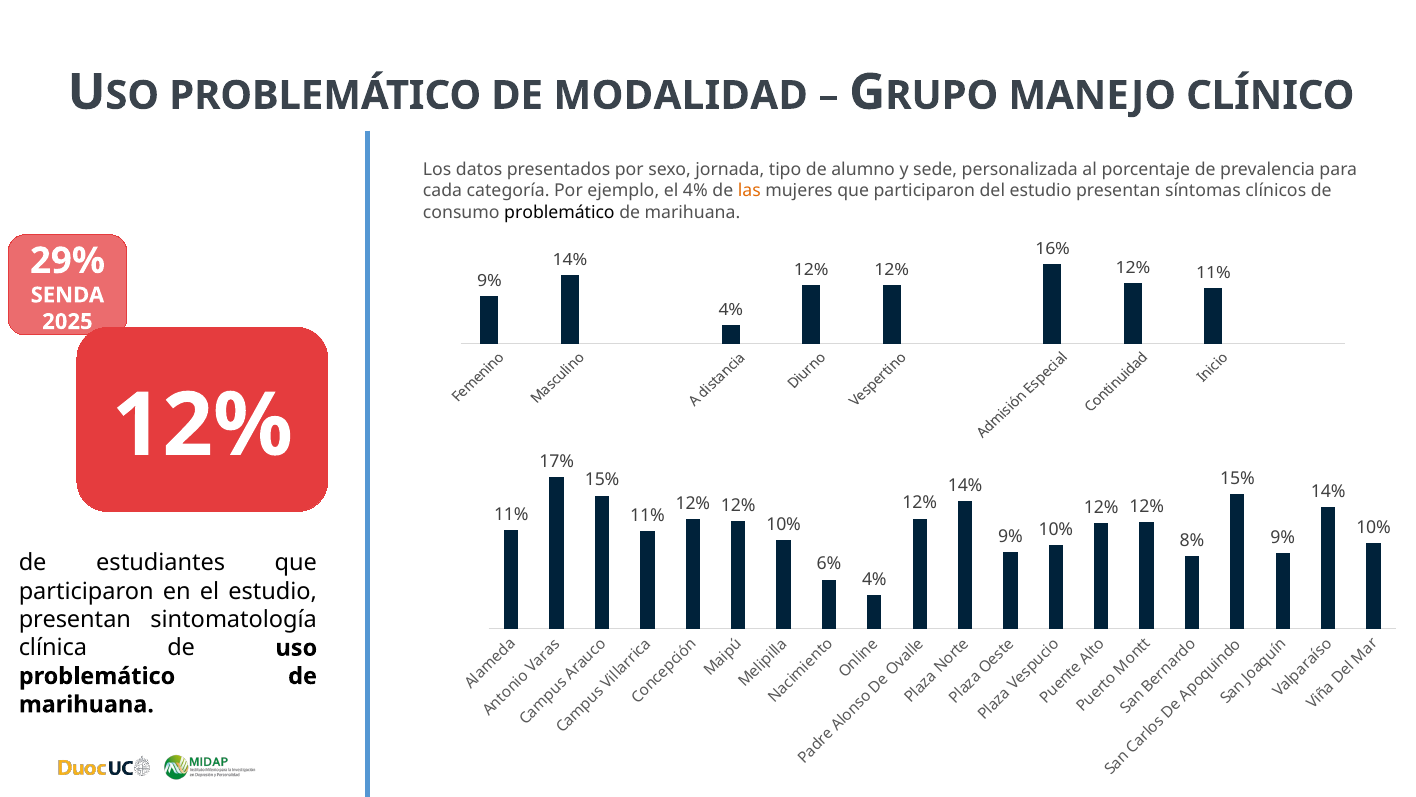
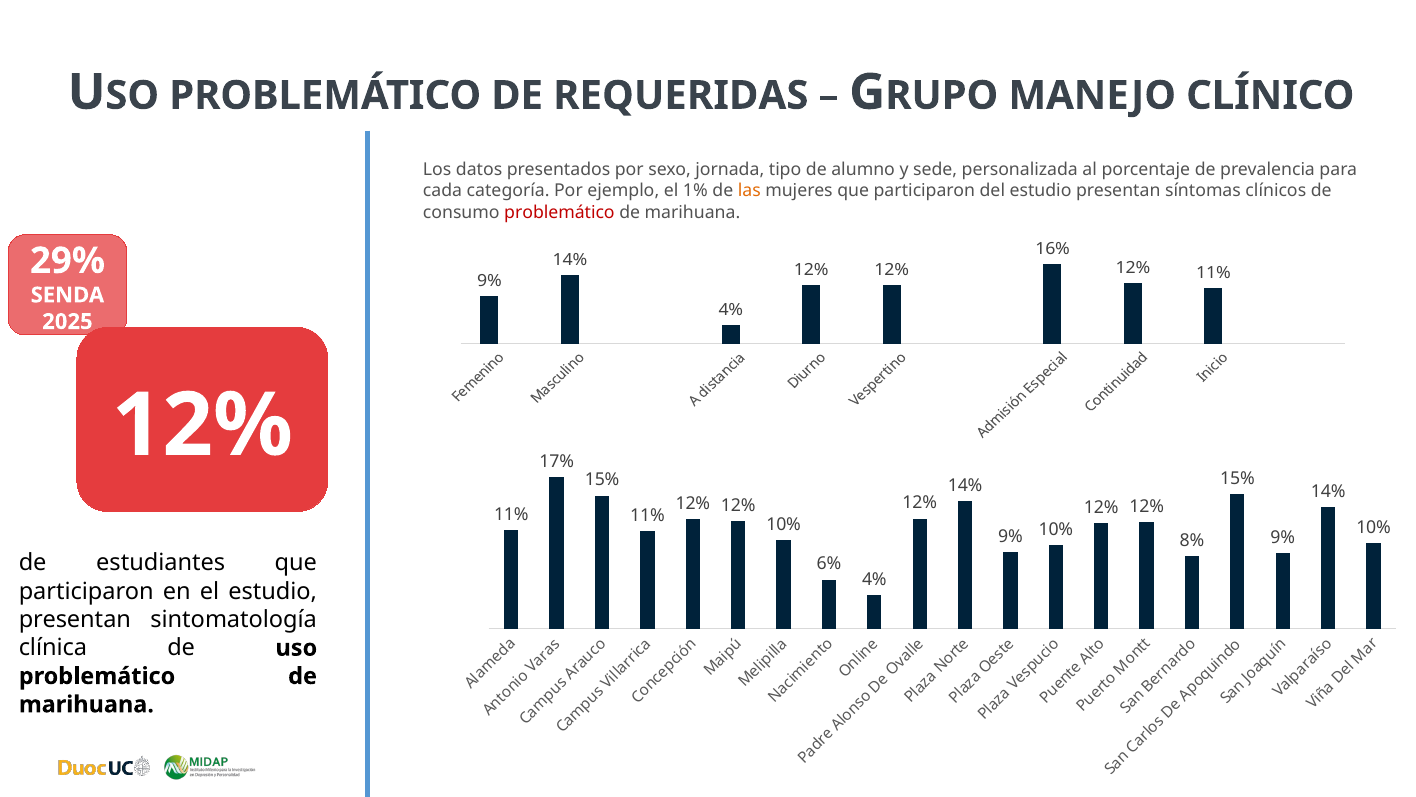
MODALIDAD: MODALIDAD -> REQUERIDAS
el 4%: 4% -> 1%
problemático at (559, 212) colour: black -> red
